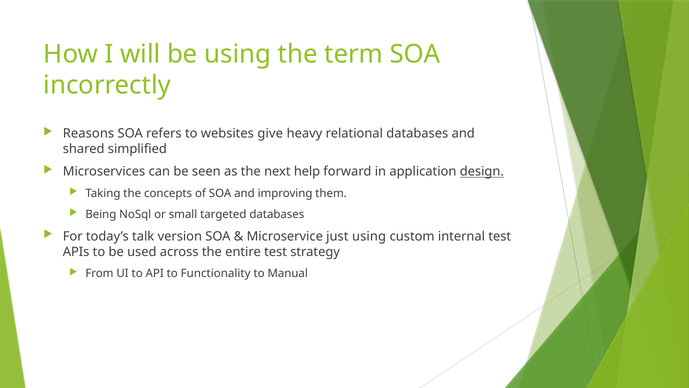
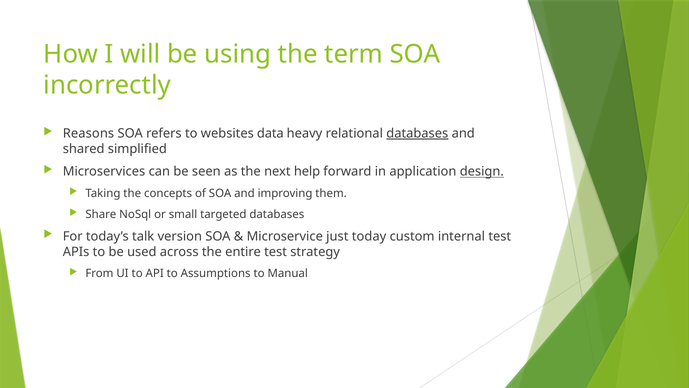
give: give -> data
databases at (417, 133) underline: none -> present
Being: Being -> Share
just using: using -> today
Functionality: Functionality -> Assumptions
